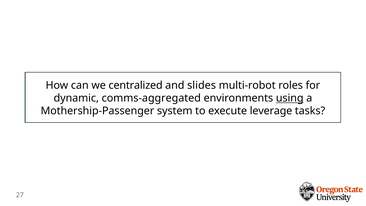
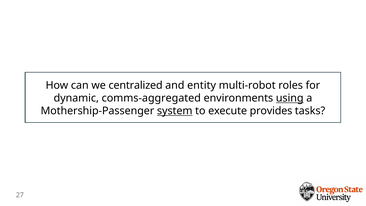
slides: slides -> entity
system underline: none -> present
leverage: leverage -> provides
